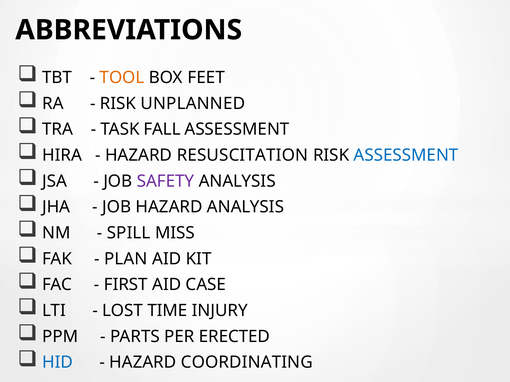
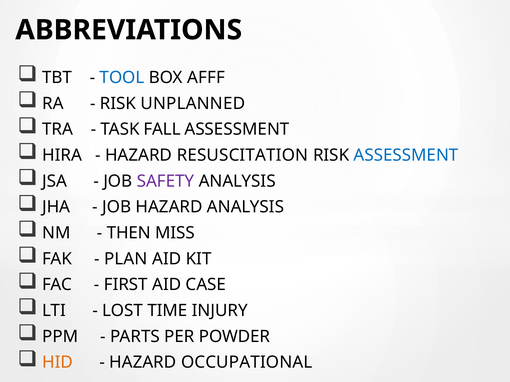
TOOL colour: orange -> blue
FEET: FEET -> AFFF
SPILL: SPILL -> THEN
ERECTED: ERECTED -> POWDER
HID colour: blue -> orange
COORDINATING: COORDINATING -> OCCUPATIONAL
